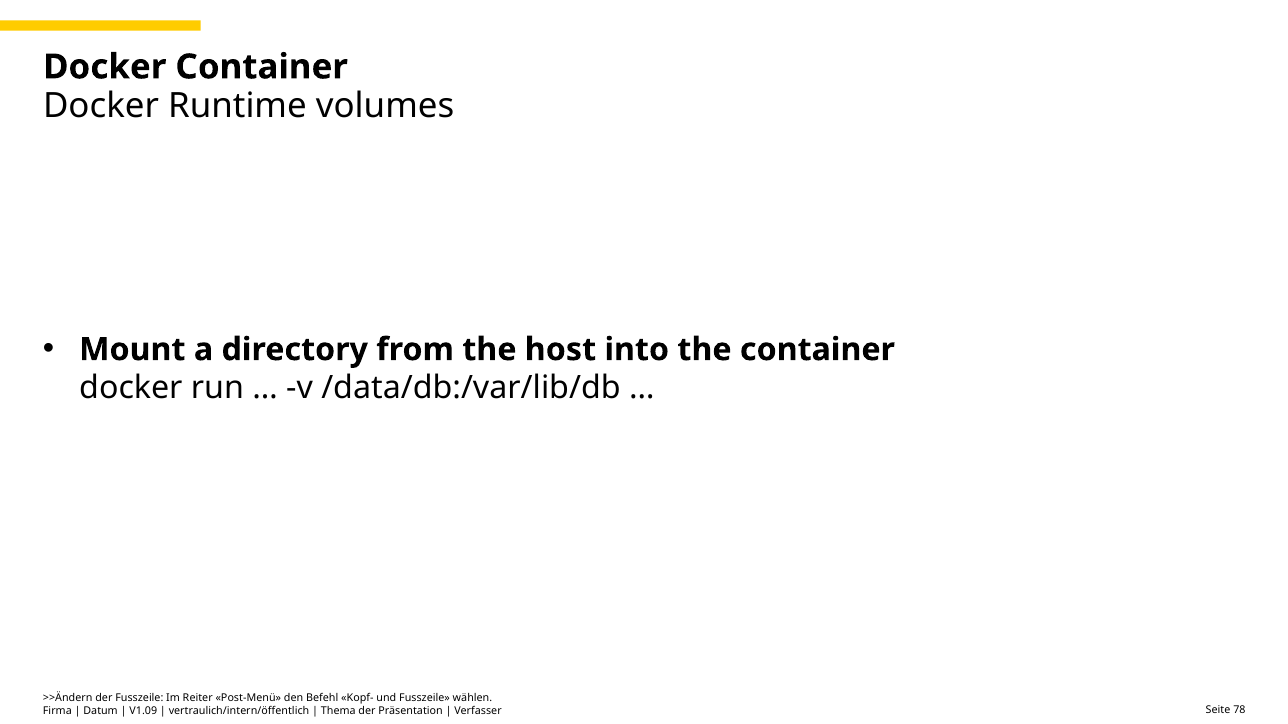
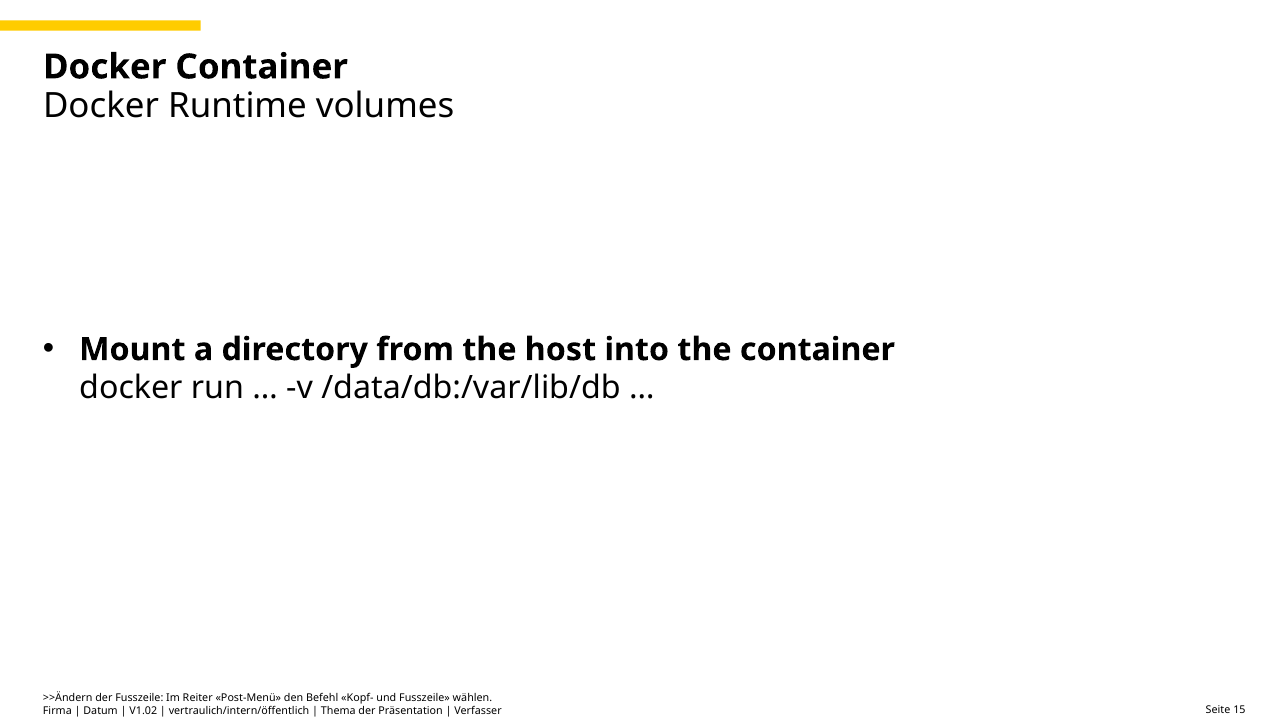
78: 78 -> 15
V1.09: V1.09 -> V1.02
